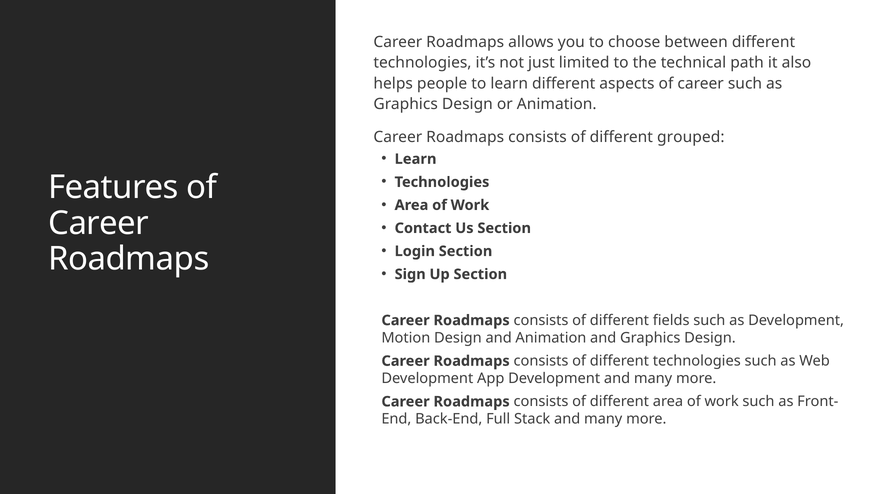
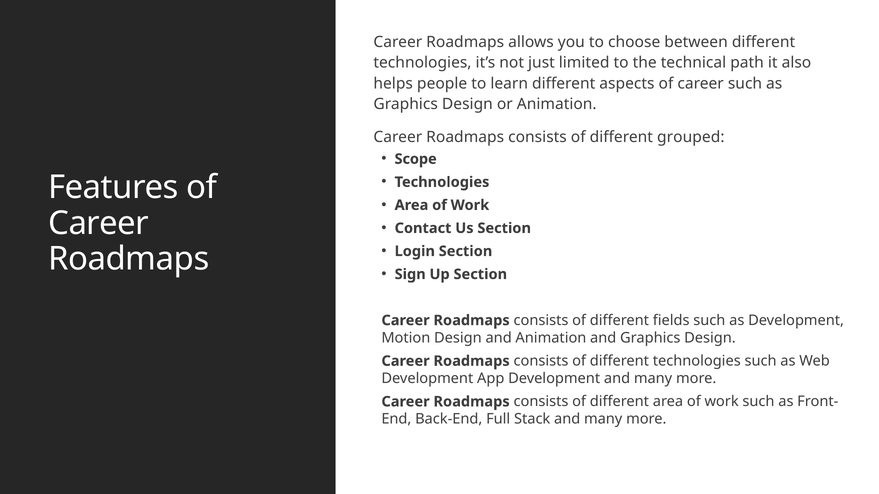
Learn at (416, 159): Learn -> Scope
